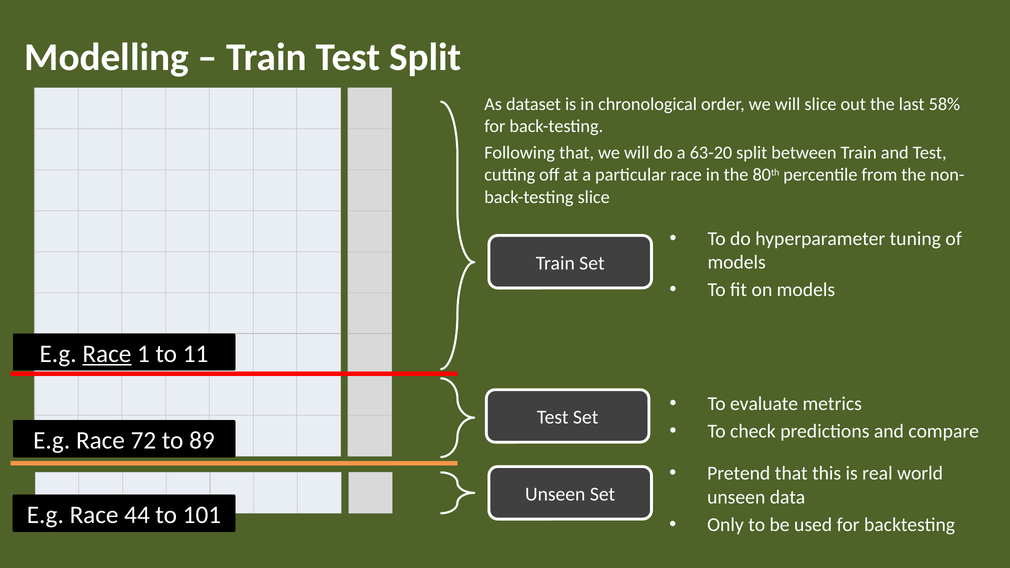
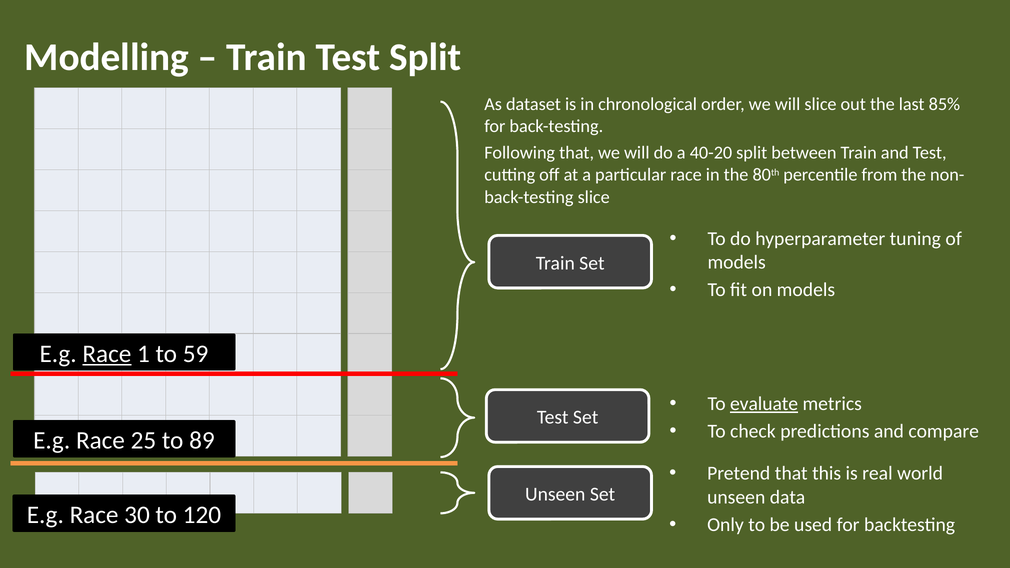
58%: 58% -> 85%
63-20: 63-20 -> 40-20
11: 11 -> 59
evaluate underline: none -> present
72: 72 -> 25
44: 44 -> 30
101: 101 -> 120
